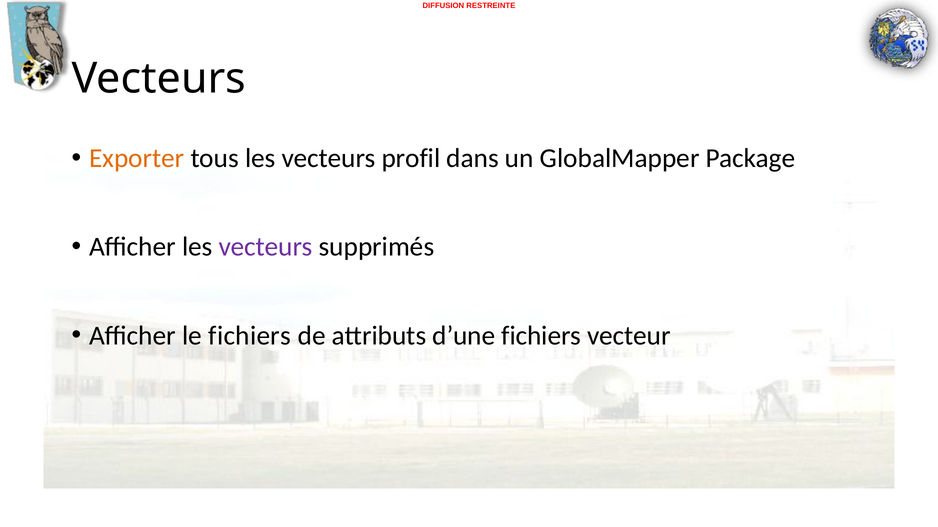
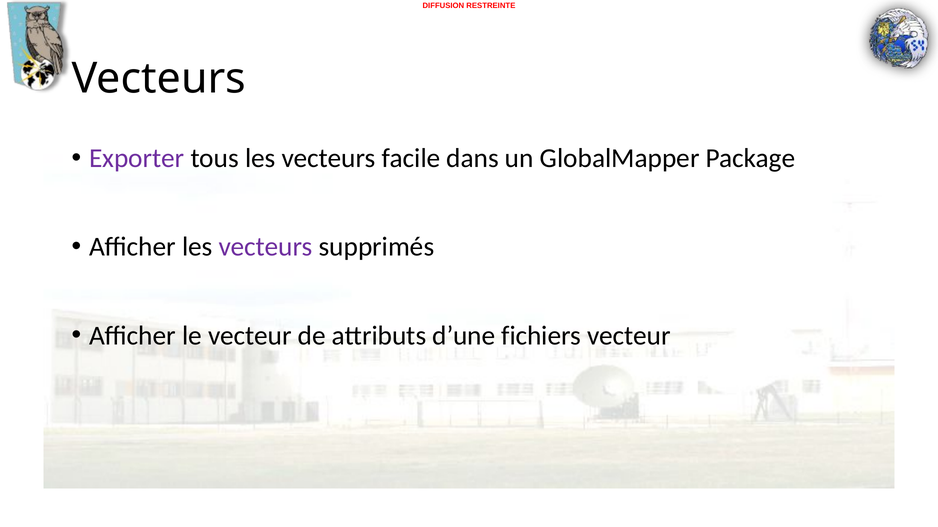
Exporter colour: orange -> purple
profil: profil -> facile
le fichiers: fichiers -> vecteur
